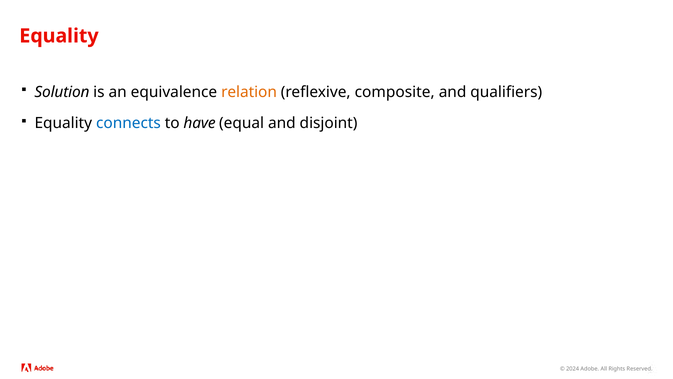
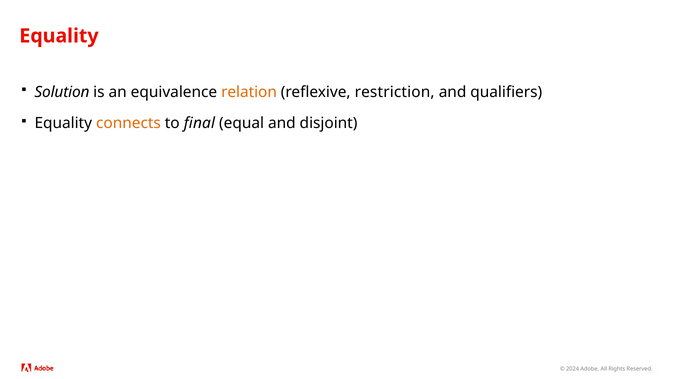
composite: composite -> restriction
connects colour: blue -> orange
have: have -> final
